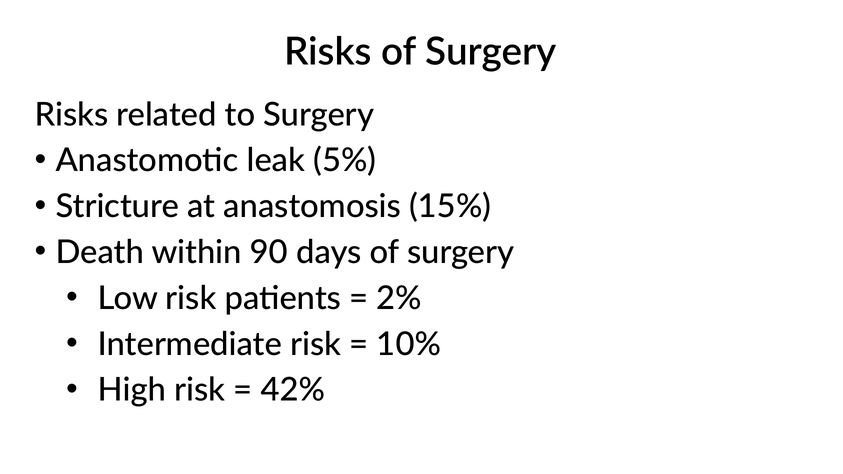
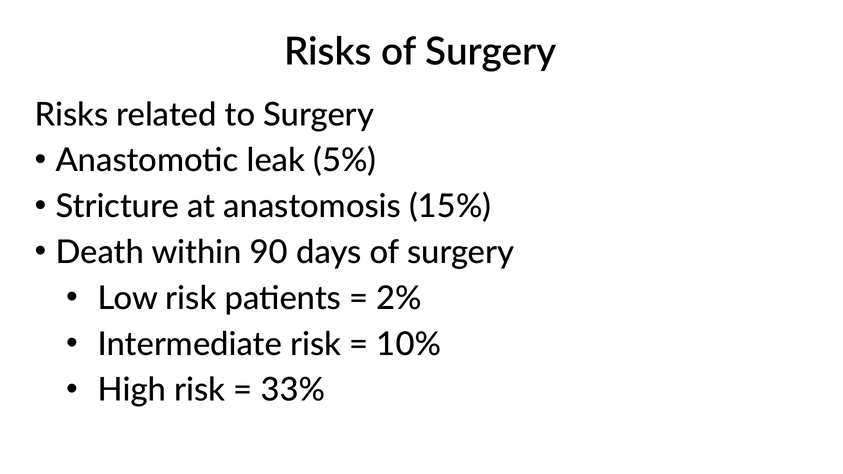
42%: 42% -> 33%
